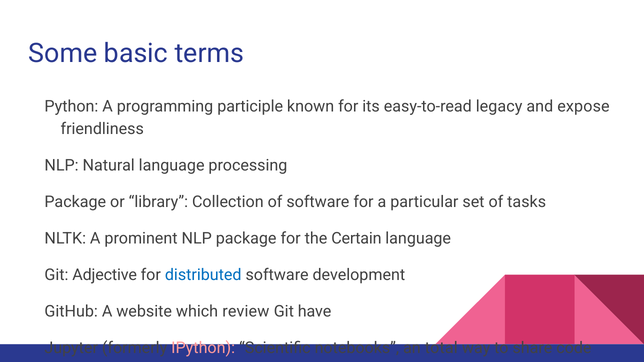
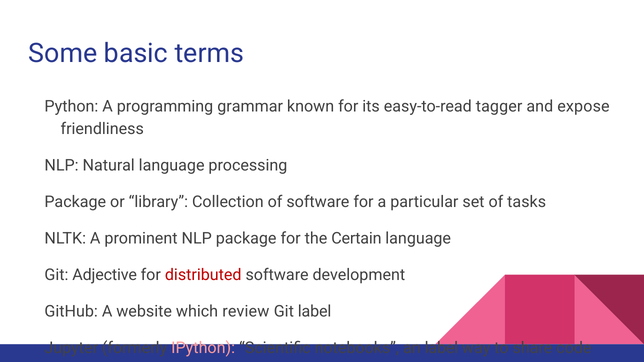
participle: participle -> grammar
legacy: legacy -> tagger
distributed colour: blue -> red
Git have: have -> label
an total: total -> label
